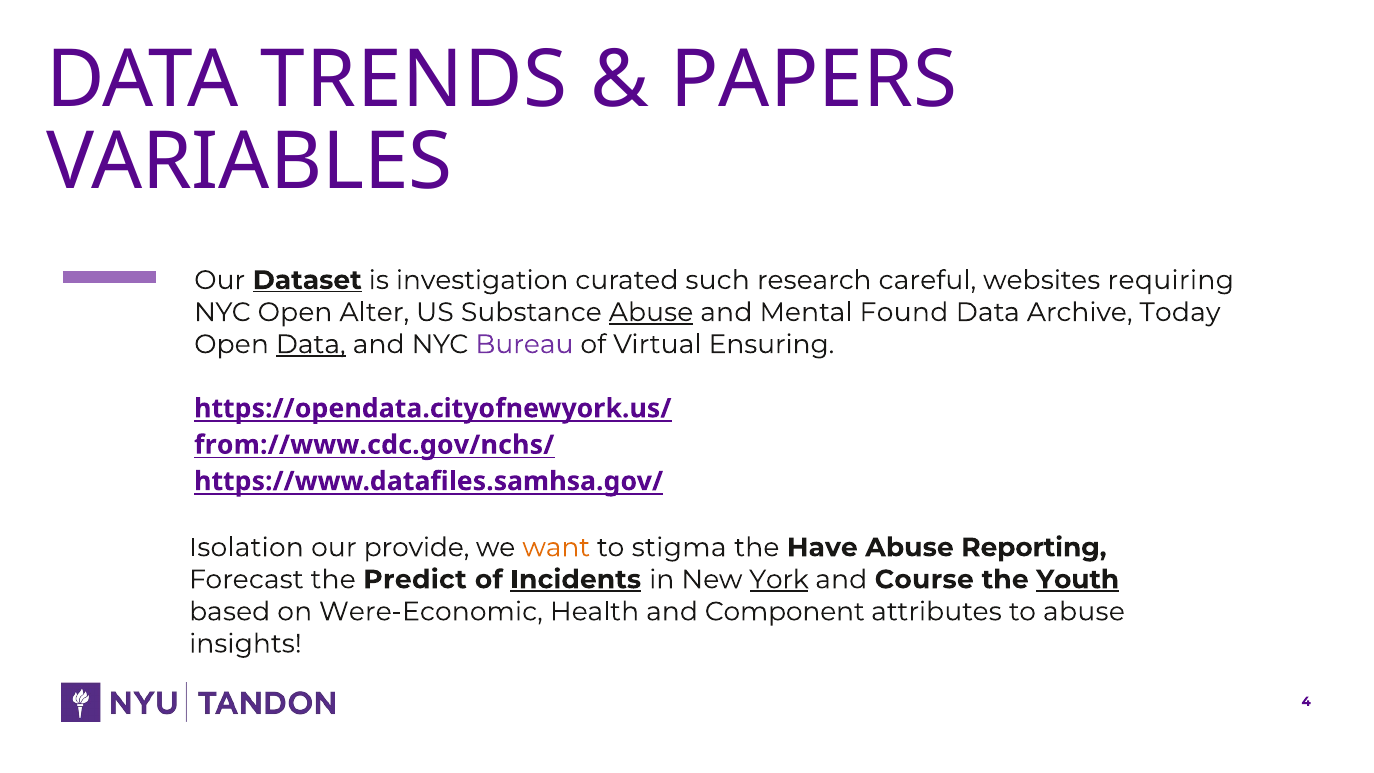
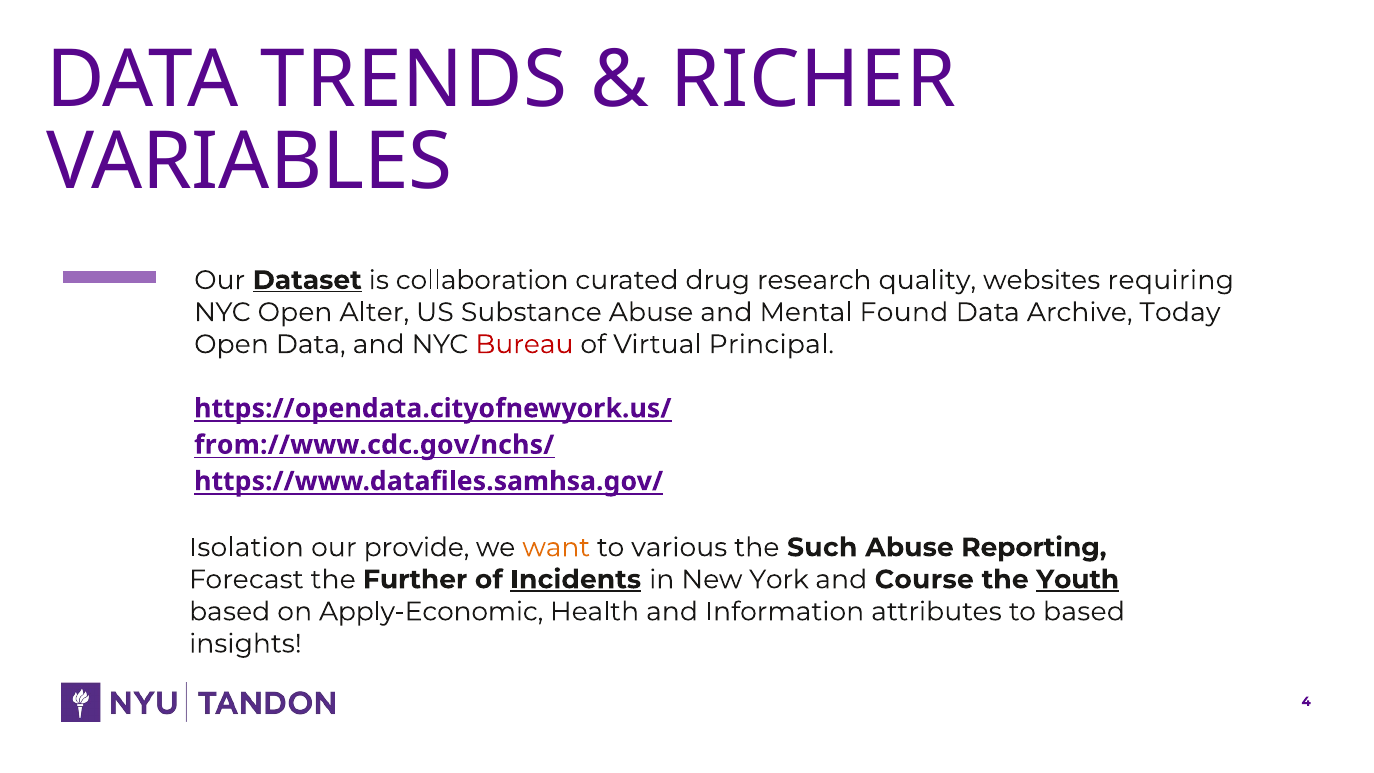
PAPERS: PAPERS -> RICHER
investigation: investigation -> collaboration
such: such -> drug
careful: careful -> quality
Abuse at (651, 312) underline: present -> none
Data at (311, 344) underline: present -> none
Bureau colour: purple -> red
Ensuring: Ensuring -> Principal
stigma: stigma -> various
Have: Have -> Such
Predict: Predict -> Further
York underline: present -> none
Were-Economic: Were-Economic -> Apply-Economic
Component: Component -> Information
to abuse: abuse -> based
